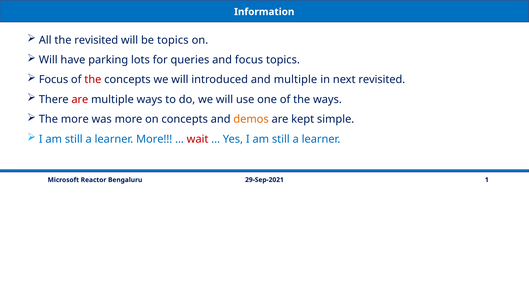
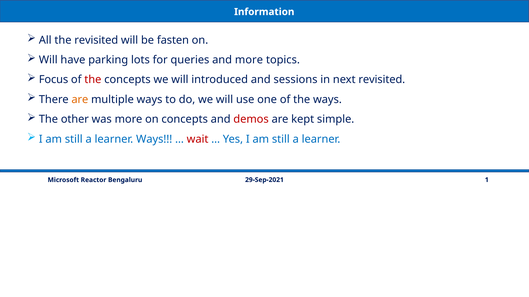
be topics: topics -> fasten
and focus: focus -> more
and multiple: multiple -> sessions
are at (80, 100) colour: red -> orange
The more: more -> other
demos colour: orange -> red
learner More: More -> Ways
